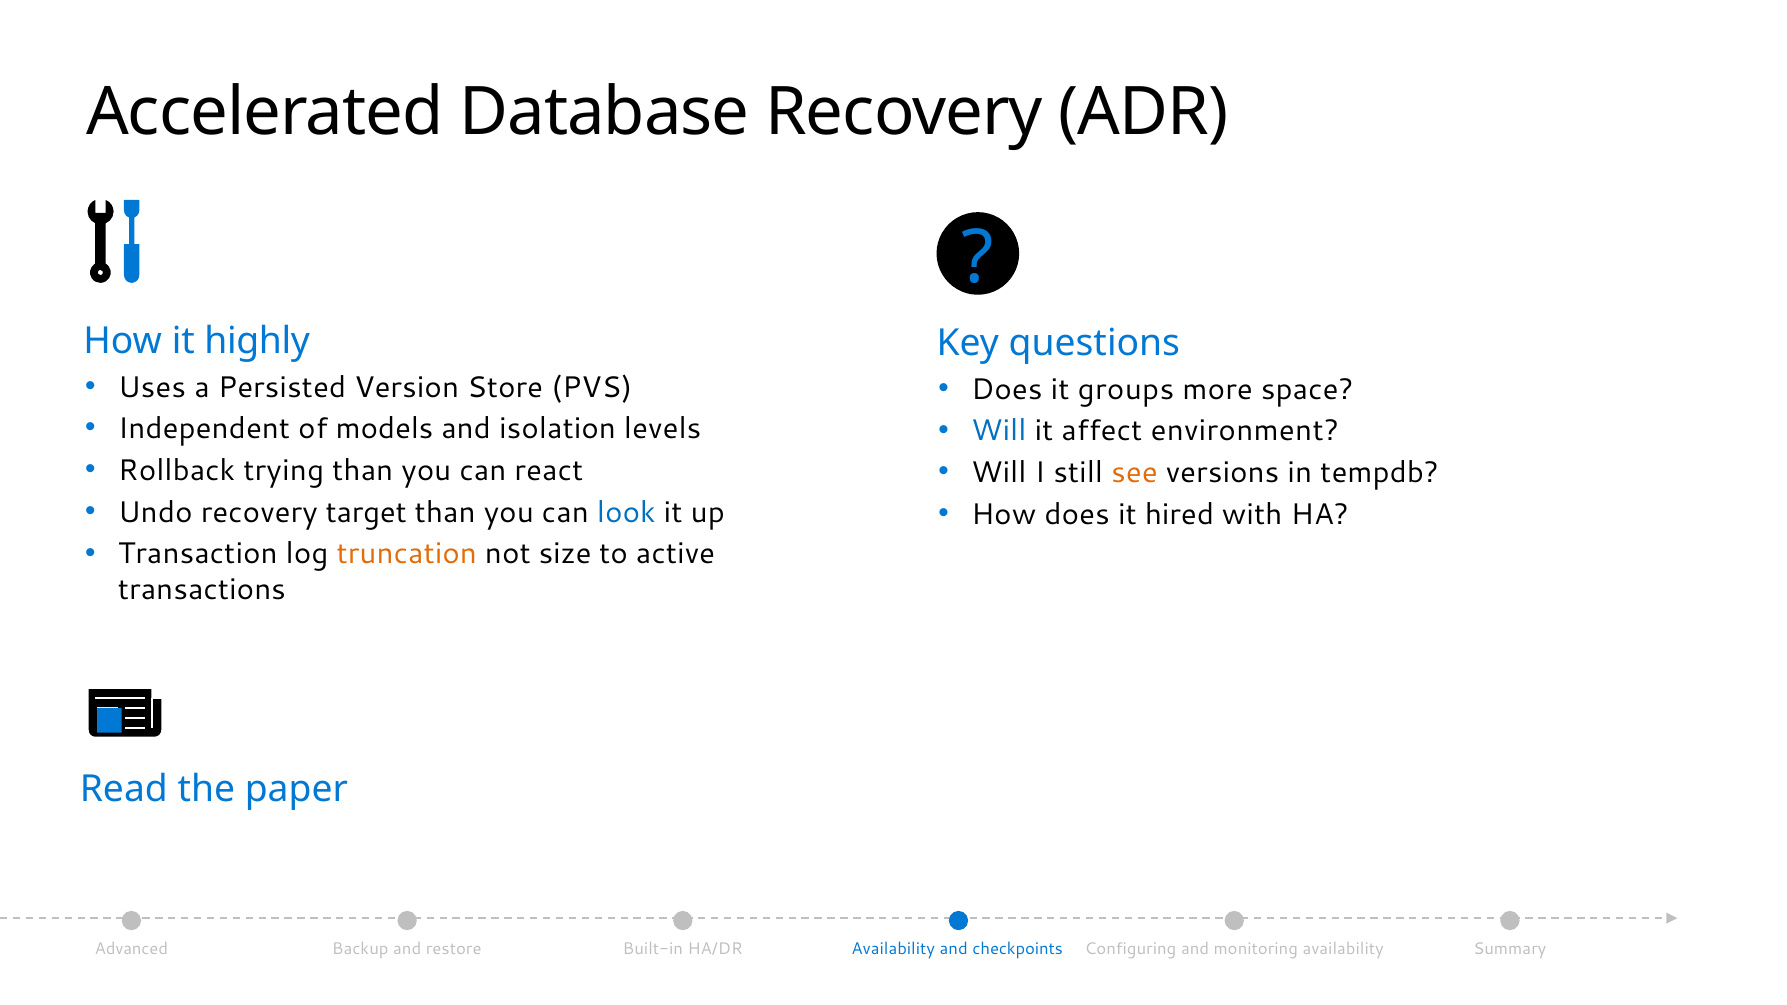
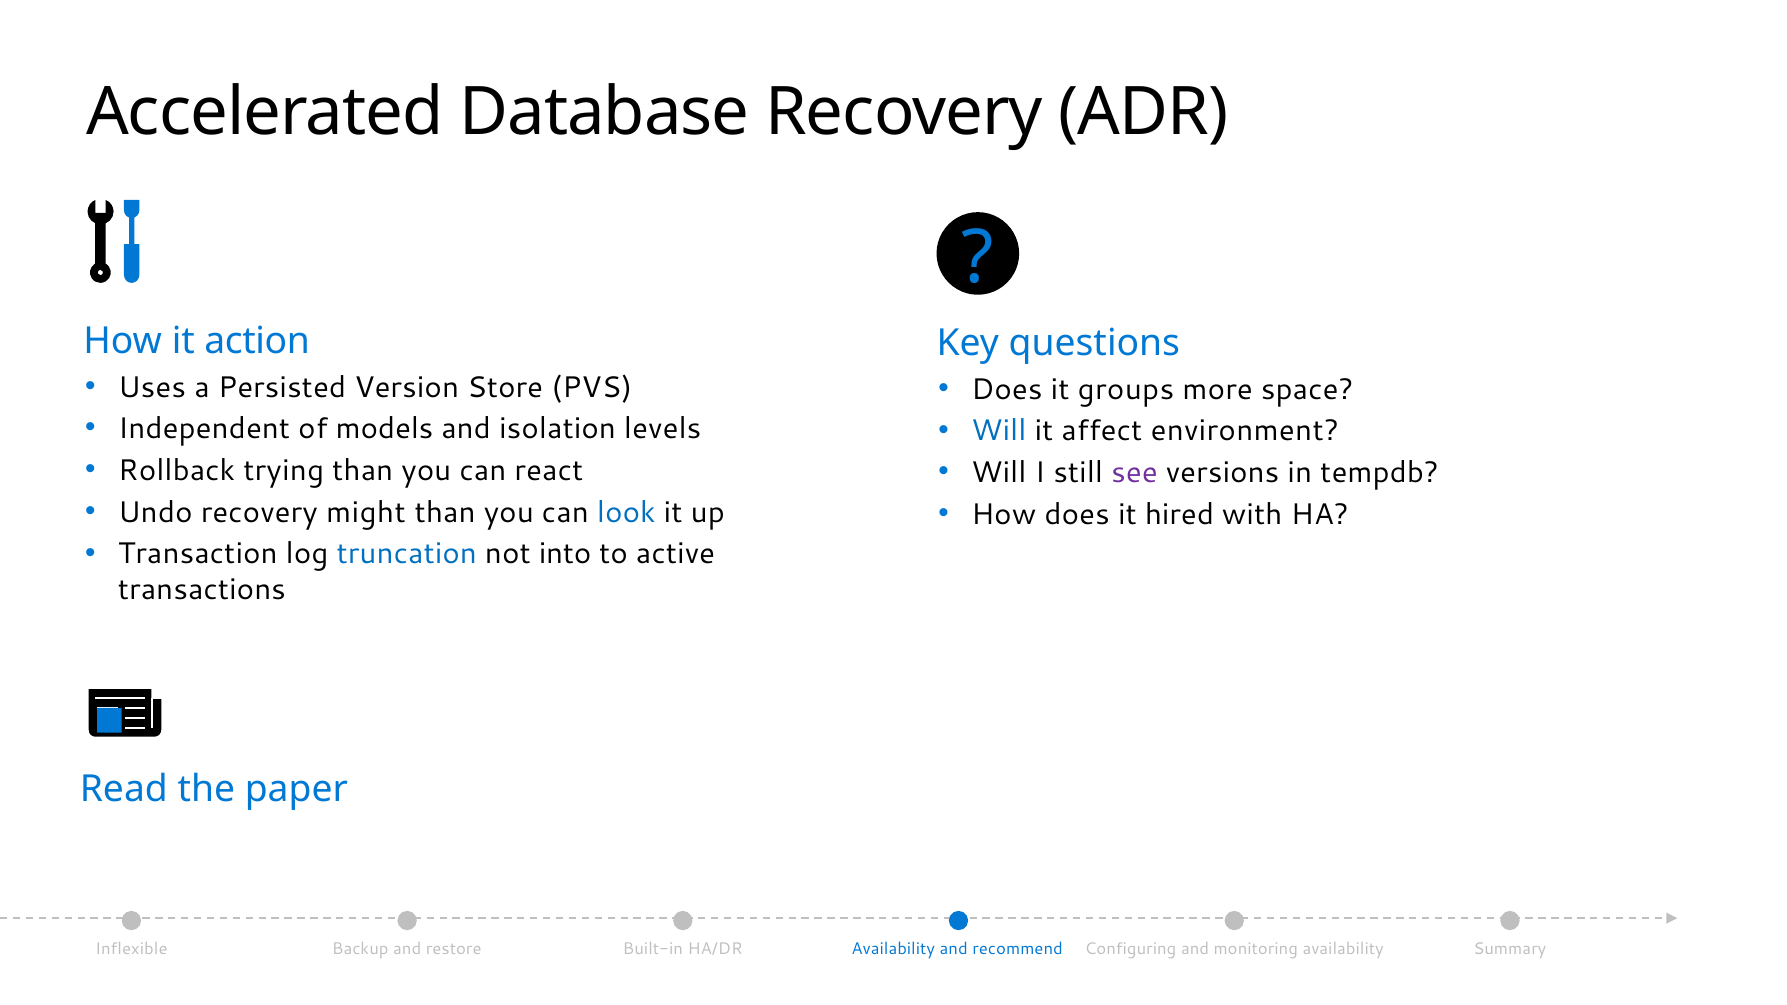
highly: highly -> action
see colour: orange -> purple
target: target -> might
truncation colour: orange -> blue
size: size -> into
Advanced: Advanced -> Inflexible
checkpoints: checkpoints -> recommend
